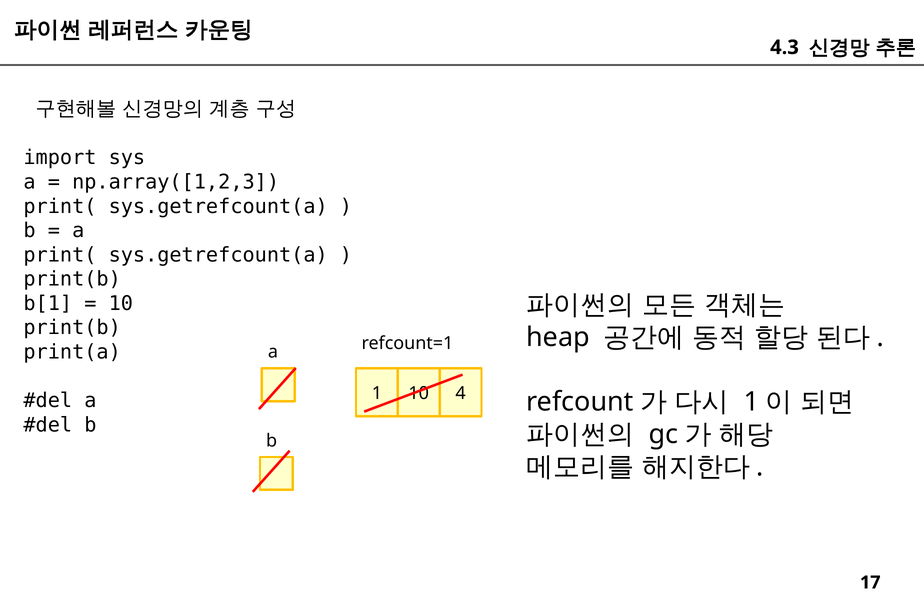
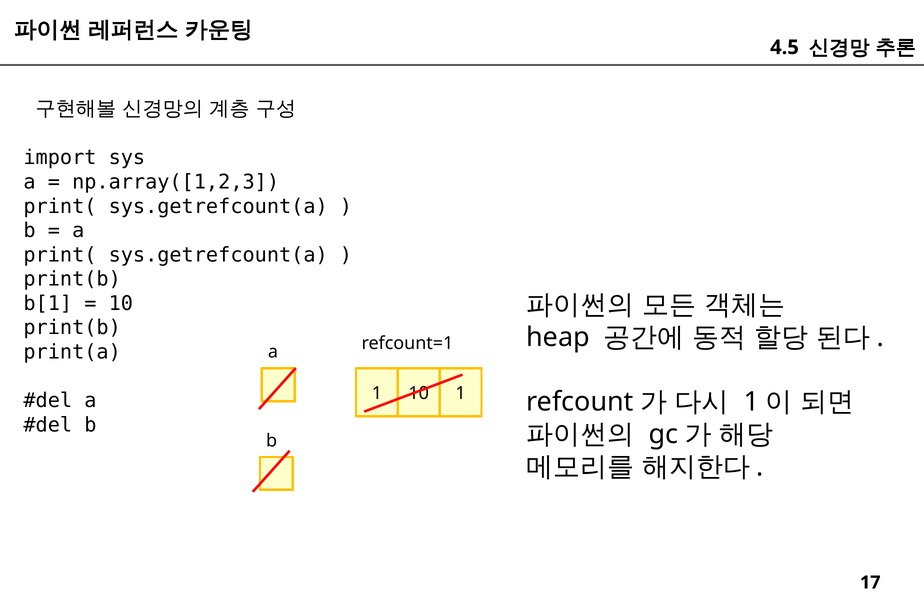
4.3: 4.3 -> 4.5
10 4: 4 -> 1
